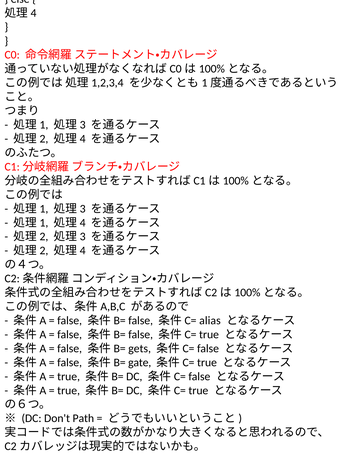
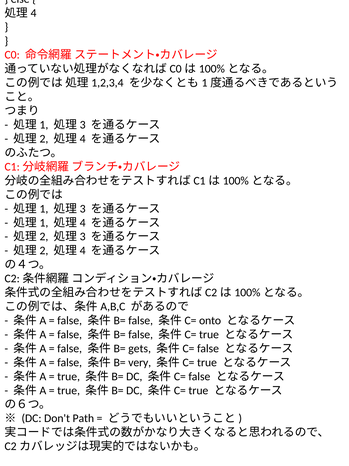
alias: alias -> onto
gate: gate -> very
